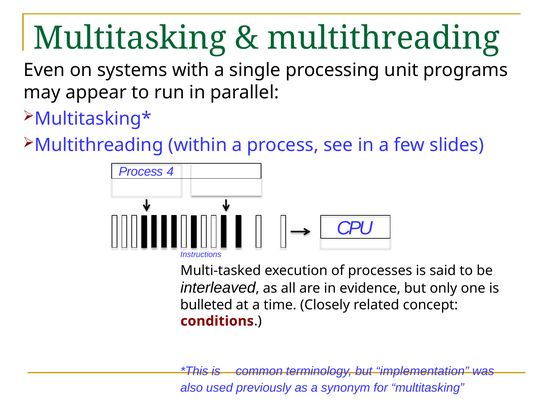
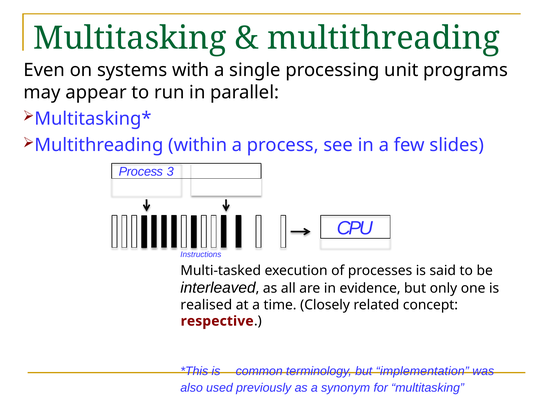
4: 4 -> 3
bulleted: bulleted -> realised
conditions: conditions -> respective
